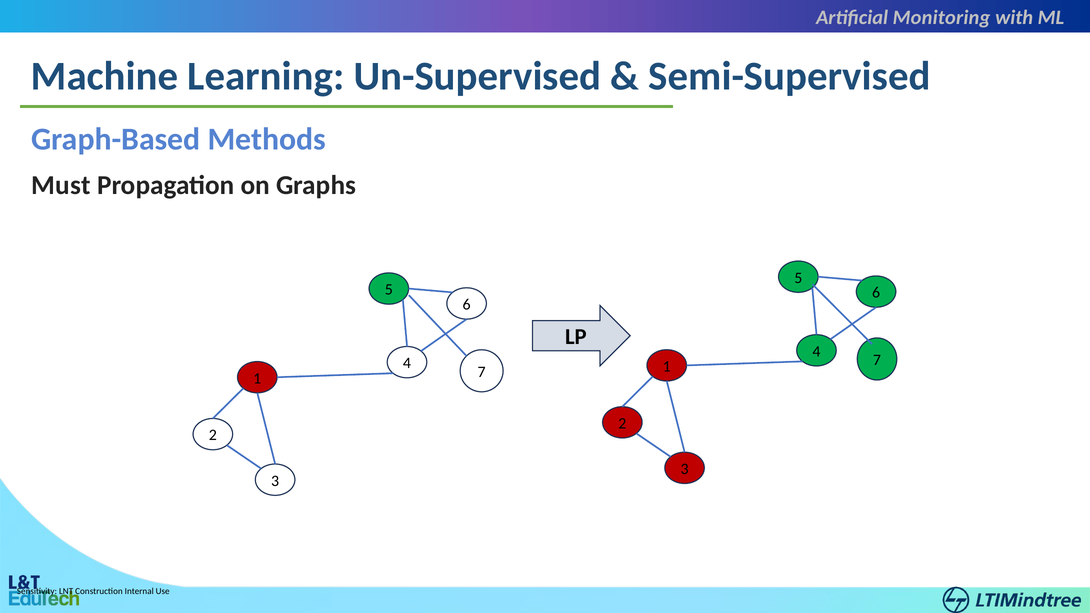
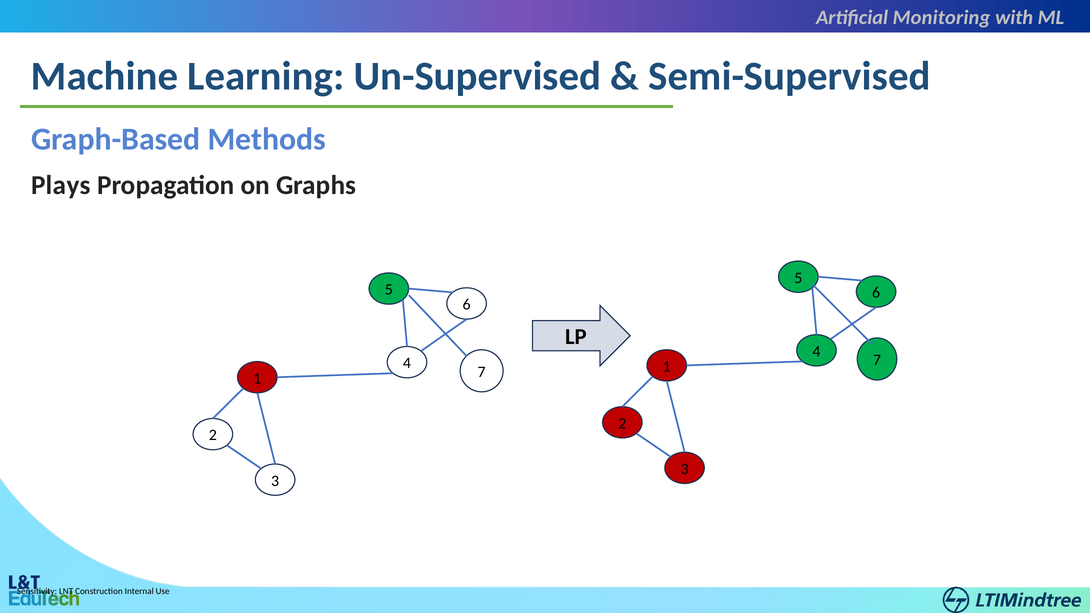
Must: Must -> Plays
